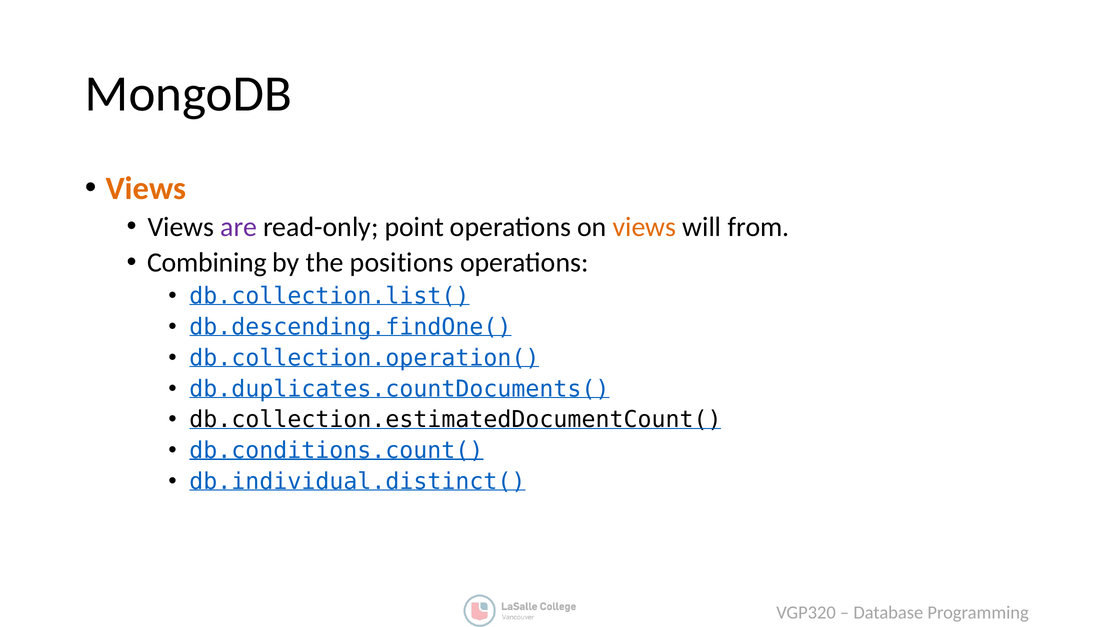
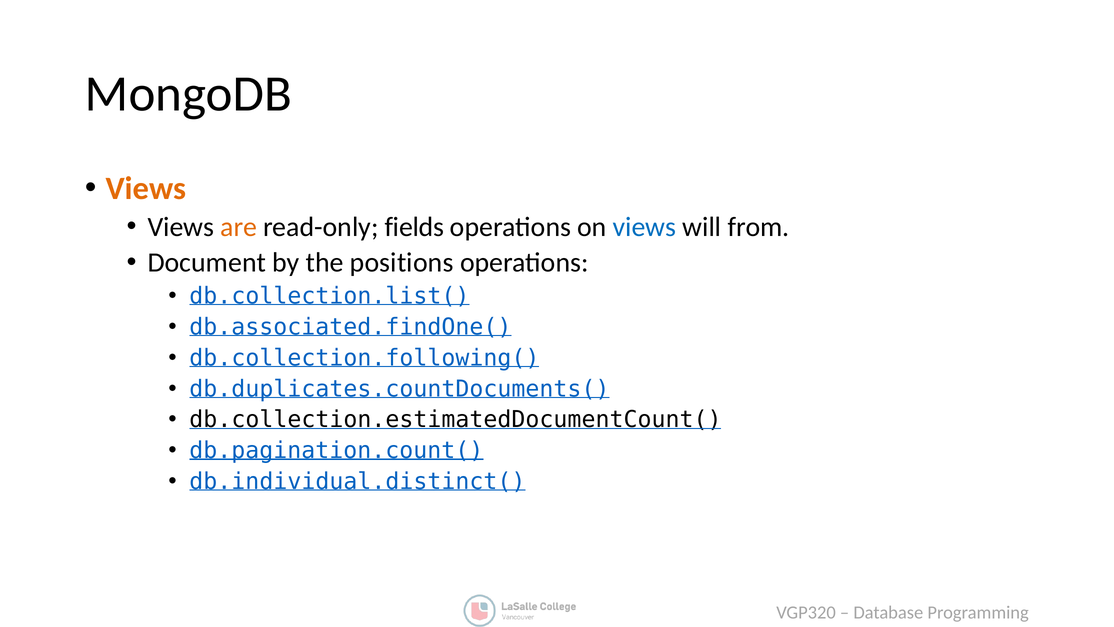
are colour: purple -> orange
point: point -> fields
views at (645, 227) colour: orange -> blue
Combining: Combining -> Document
db.descending.findOne(: db.descending.findOne( -> db.associated.findOne(
db.collection.operation(: db.collection.operation( -> db.collection.following(
db.conditions.count(: db.conditions.count( -> db.pagination.count(
